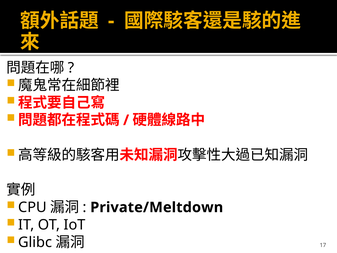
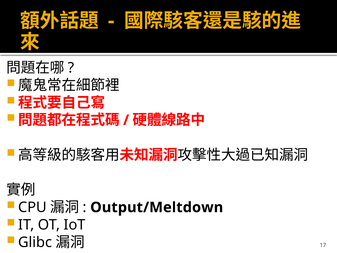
Private/Meltdown: Private/Meltdown -> Output/Meltdown
